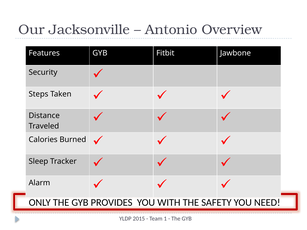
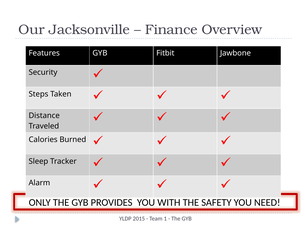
Antonio: Antonio -> Finance
